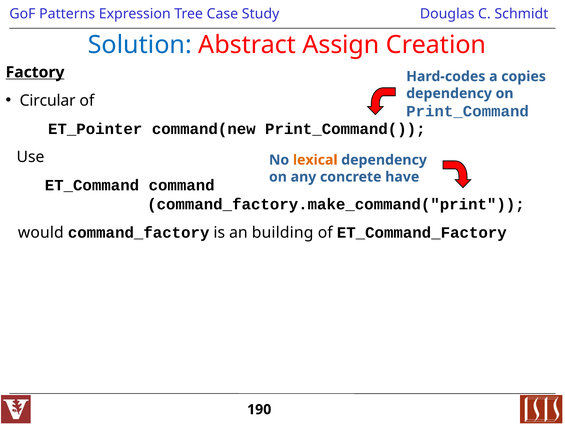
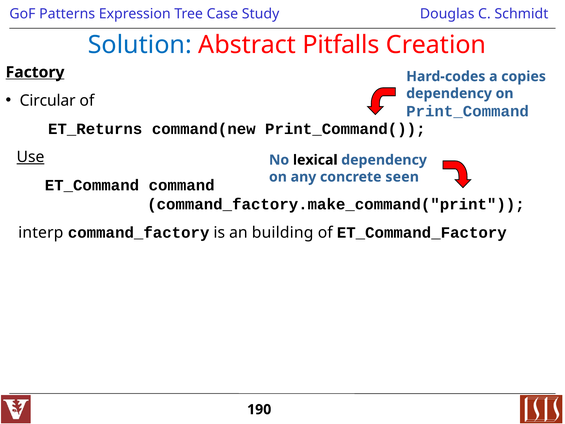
Assign: Assign -> Pitfalls
ET_Pointer: ET_Pointer -> ET_Returns
Use underline: none -> present
lexical colour: orange -> black
have: have -> seen
would: would -> interp
